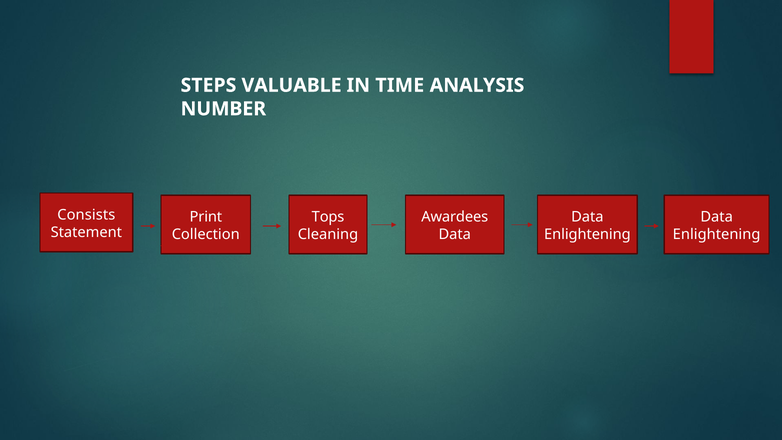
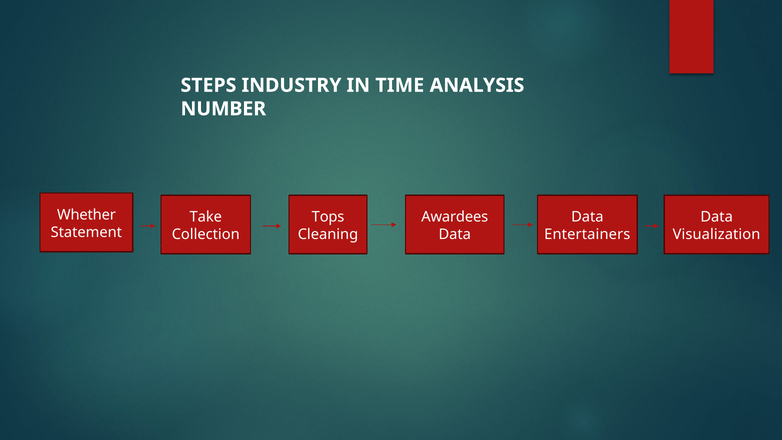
VALUABLE: VALUABLE -> INDUSTRY
Consists: Consists -> Whether
Print: Print -> Take
Enlightening at (587, 234): Enlightening -> Entertainers
Enlightening at (717, 234): Enlightening -> Visualization
